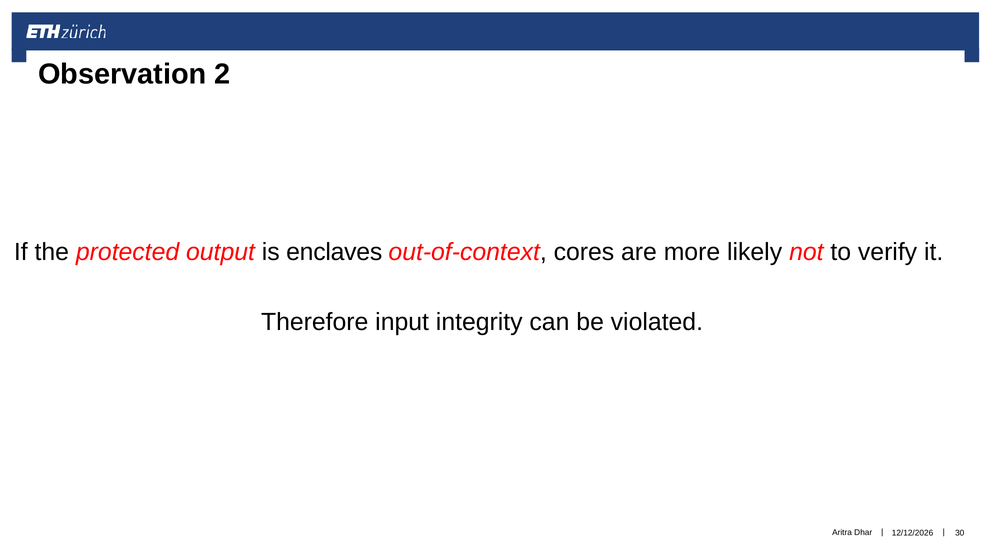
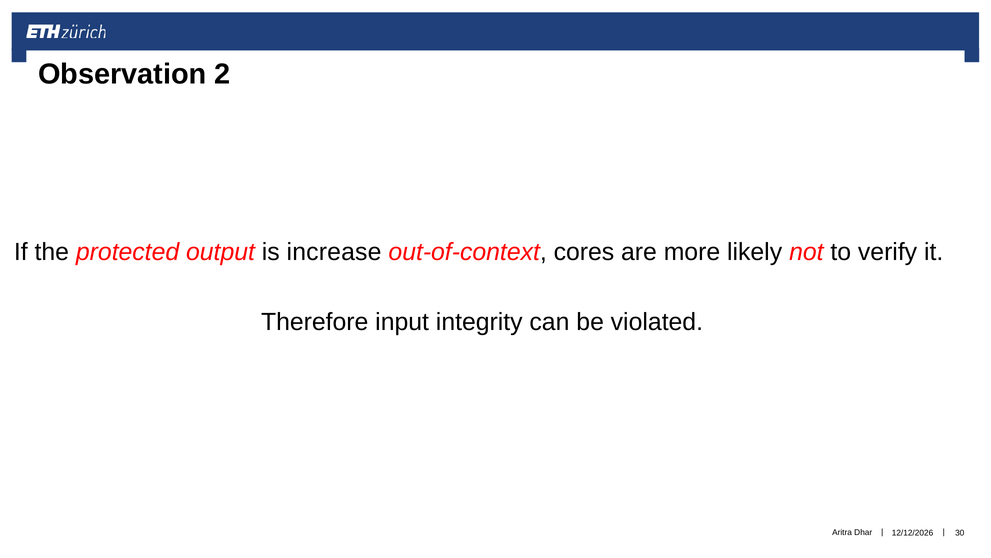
enclaves: enclaves -> increase
